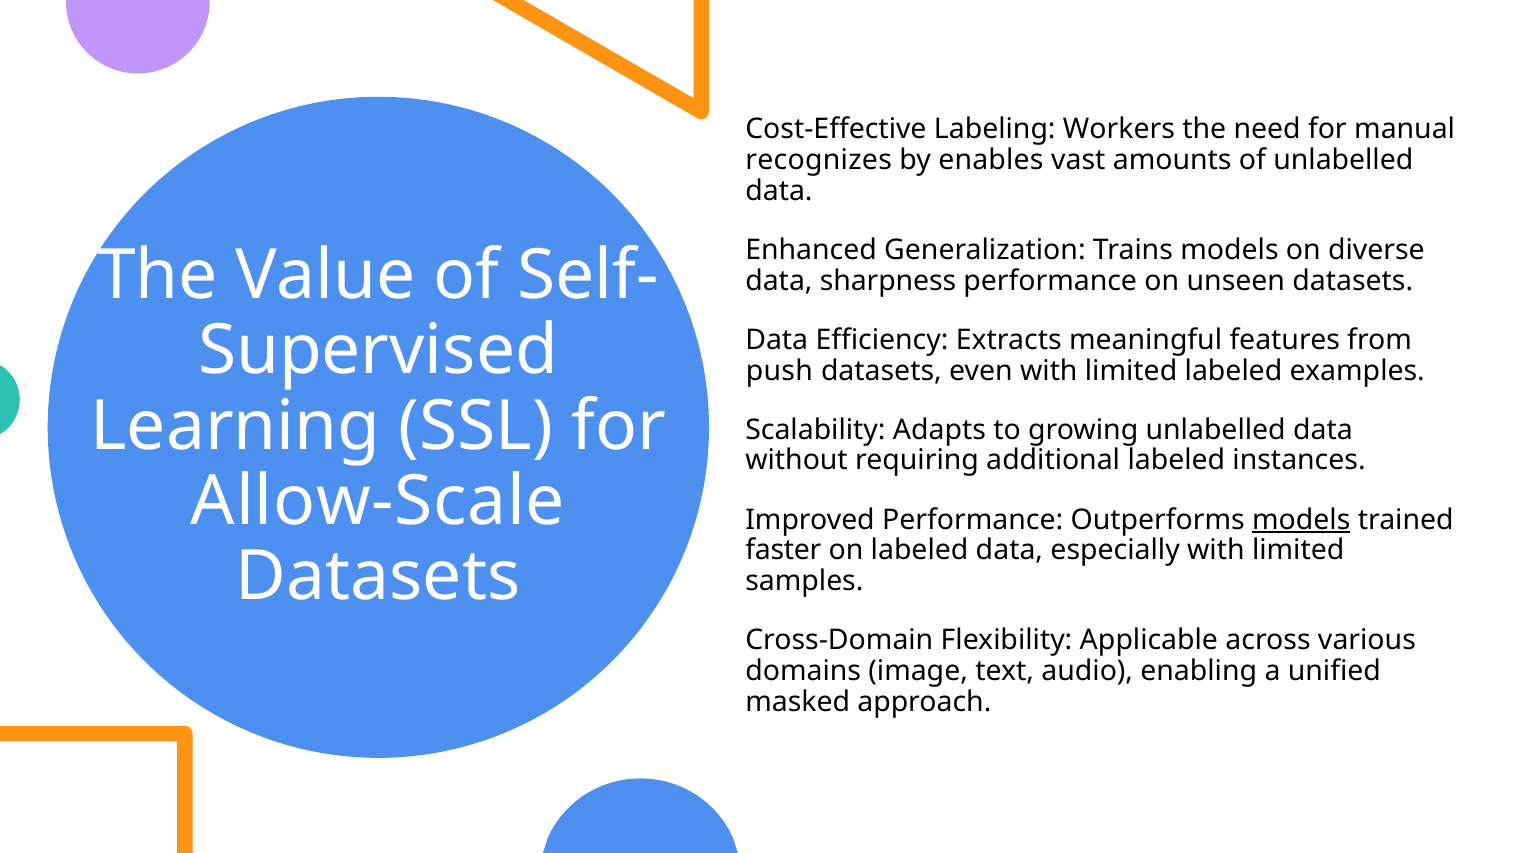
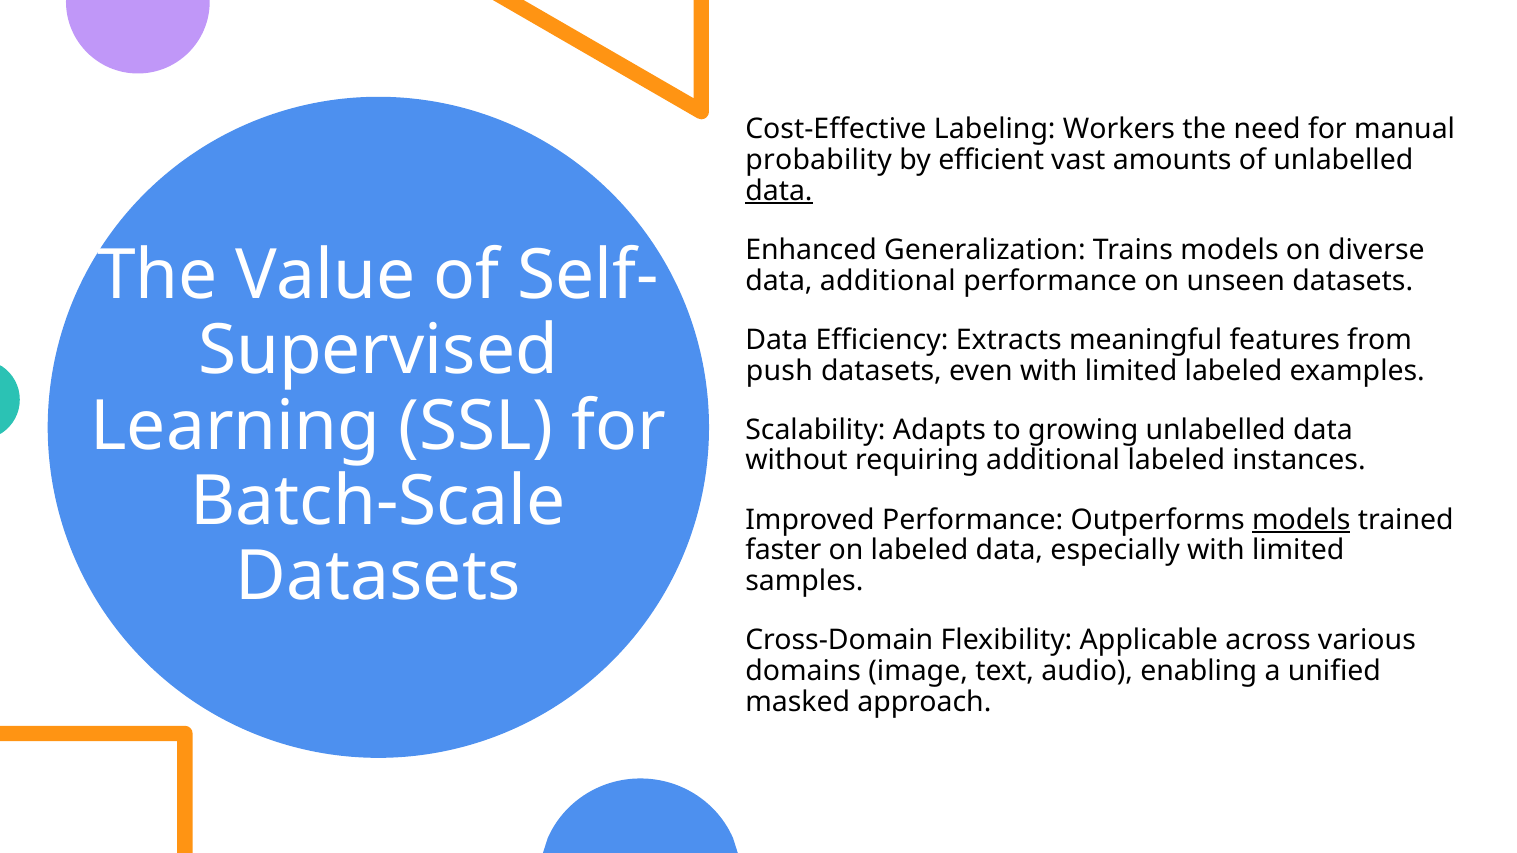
recognizes: recognizes -> probability
enables: enables -> efficient
data at (779, 191) underline: none -> present
data sharpness: sharpness -> additional
Allow-Scale: Allow-Scale -> Batch-Scale
